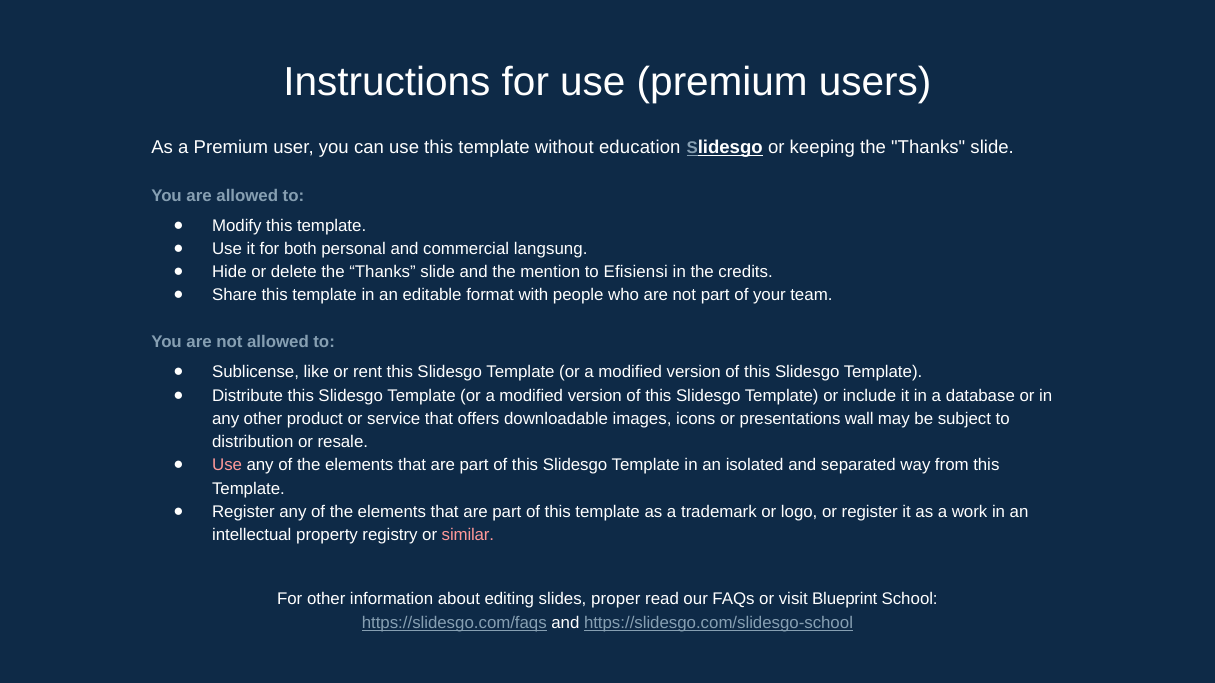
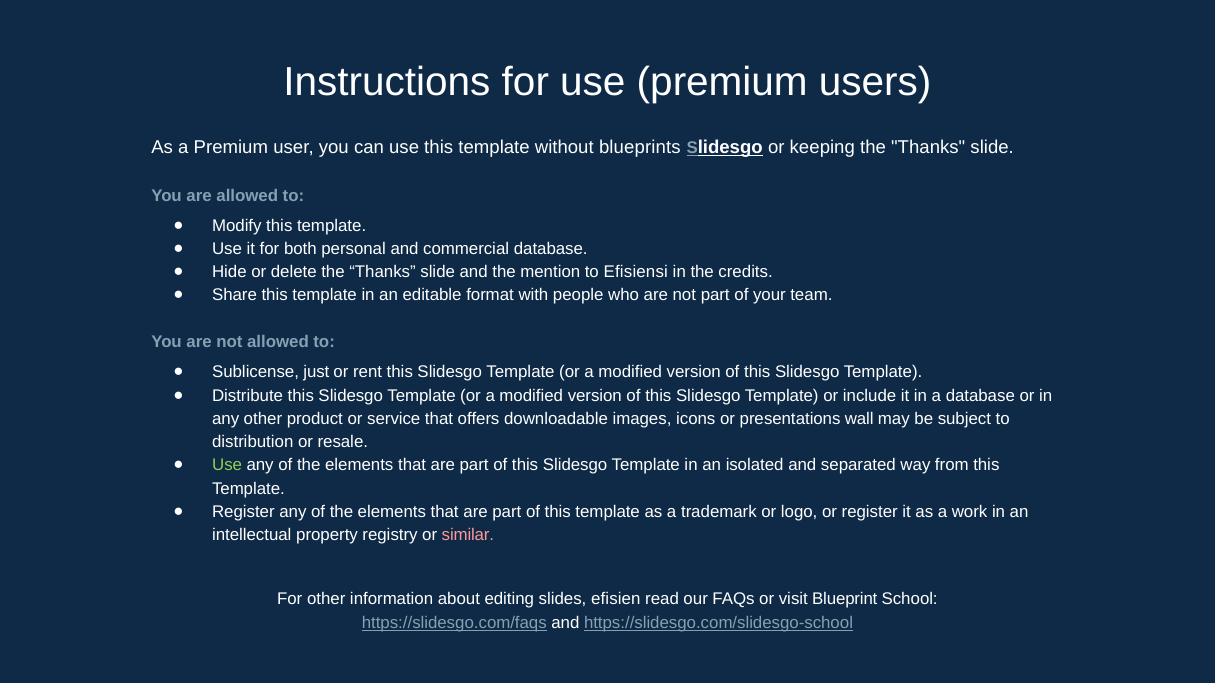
education: education -> blueprints
commercial langsung: langsung -> database
like: like -> just
Use at (227, 466) colour: pink -> light green
proper: proper -> efisien
